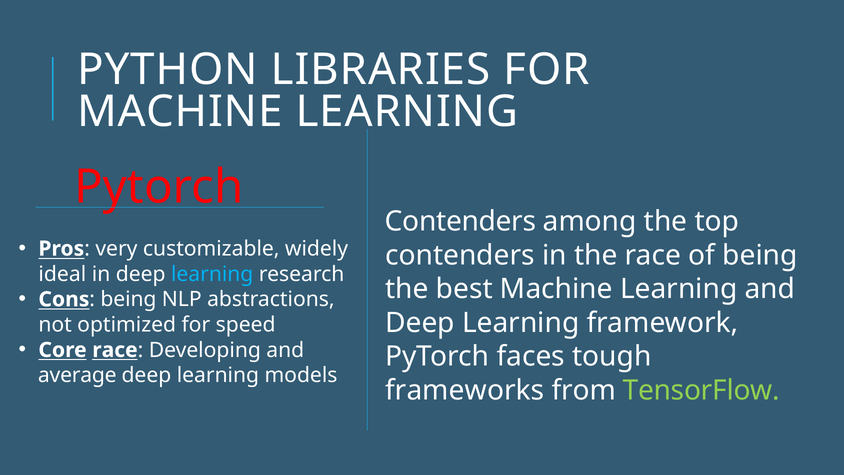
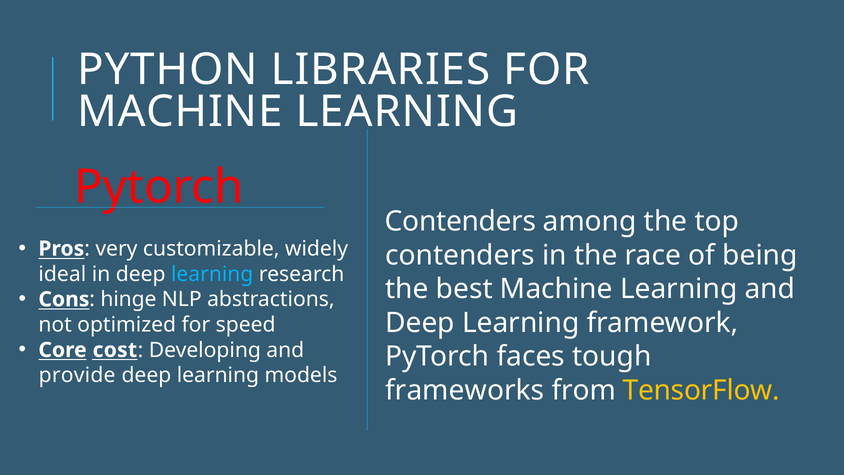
being at (128, 299): being -> hinge
Core race: race -> cost
average: average -> provide
TensorFlow colour: light green -> yellow
